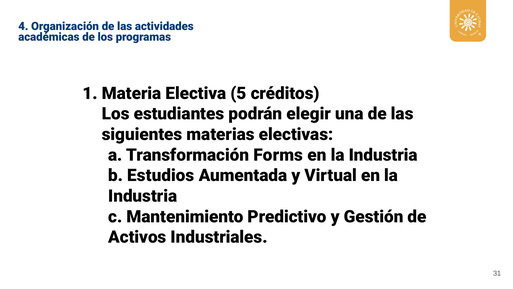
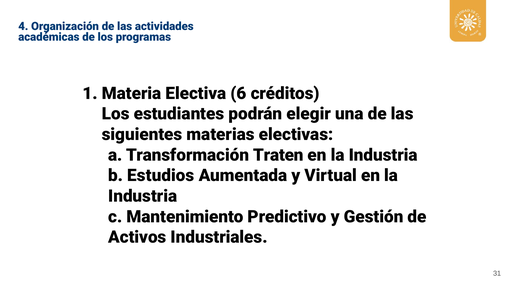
5: 5 -> 6
Forms: Forms -> Traten
